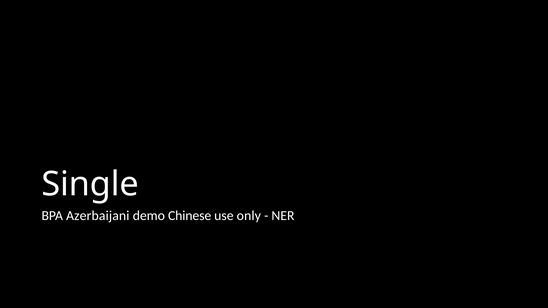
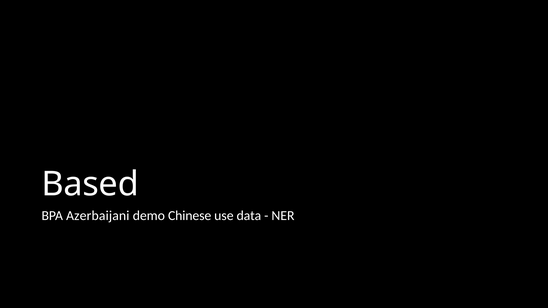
Single: Single -> Based
only: only -> data
